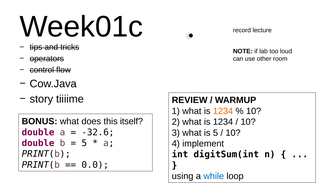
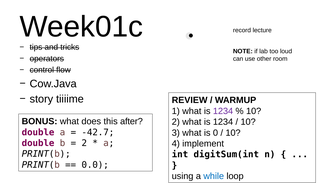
1234 at (223, 111) colour: orange -> purple
itself: itself -> after
-32.6: -32.6 -> -42.7
is 5: 5 -> 0
5 at (84, 143): 5 -> 2
